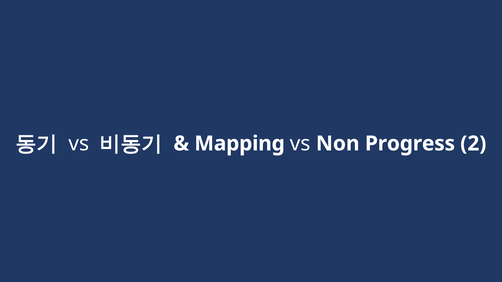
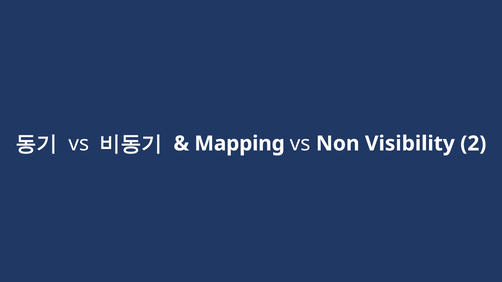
Progress: Progress -> Visibility
